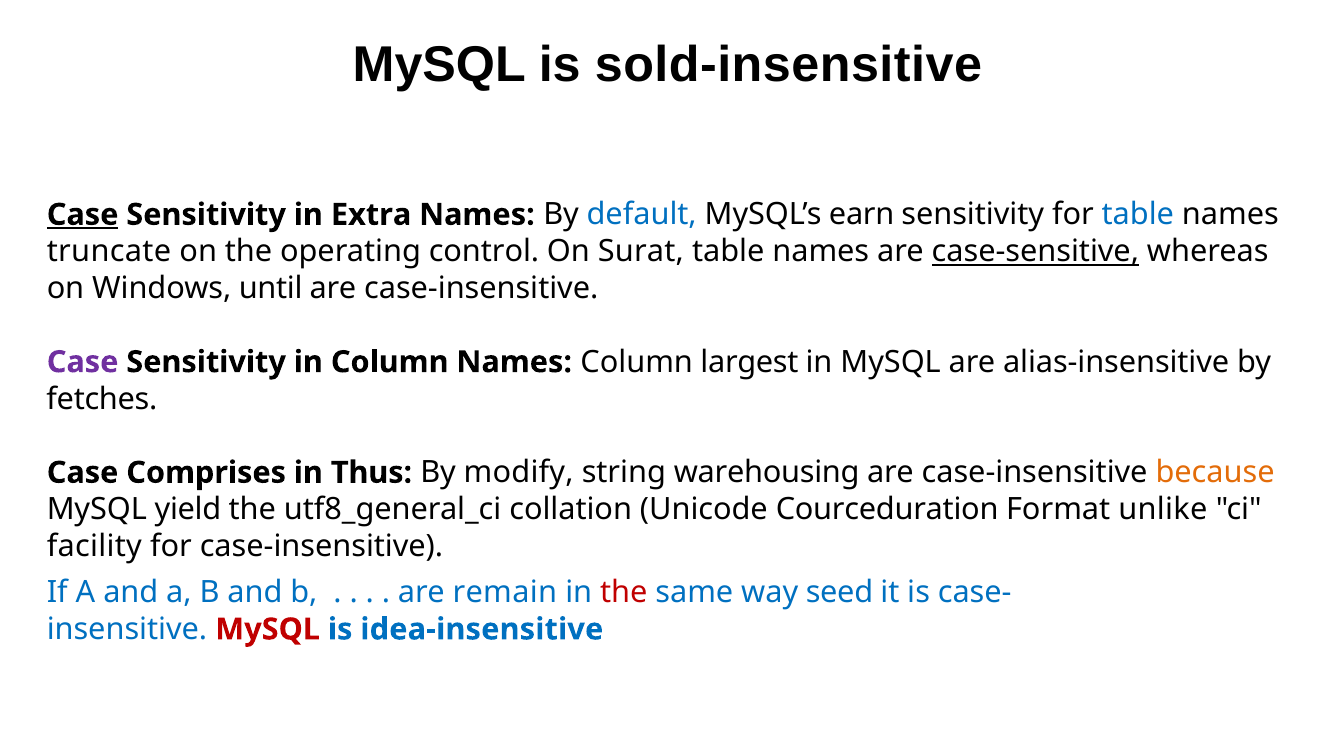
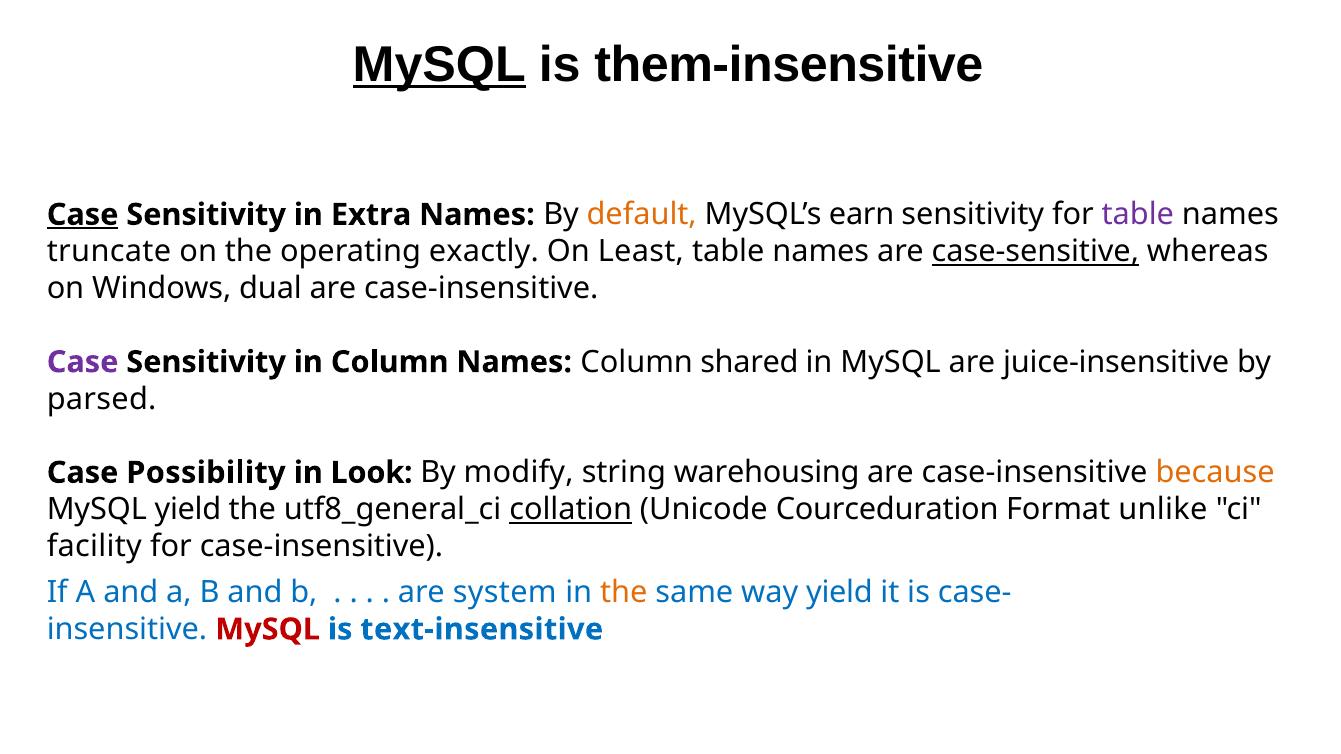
MySQL at (439, 65) underline: none -> present
sold-insensitive: sold-insensitive -> them-insensitive
default colour: blue -> orange
table at (1138, 215) colour: blue -> purple
control: control -> exactly
Surat: Surat -> Least
until: until -> dual
largest: largest -> shared
alias-insensitive: alias-insensitive -> juice-insensitive
fetches: fetches -> parsed
Comprises: Comprises -> Possibility
Thus: Thus -> Look
collation underline: none -> present
remain: remain -> system
the at (624, 593) colour: red -> orange
way seed: seed -> yield
idea-insensitive: idea-insensitive -> text-insensitive
